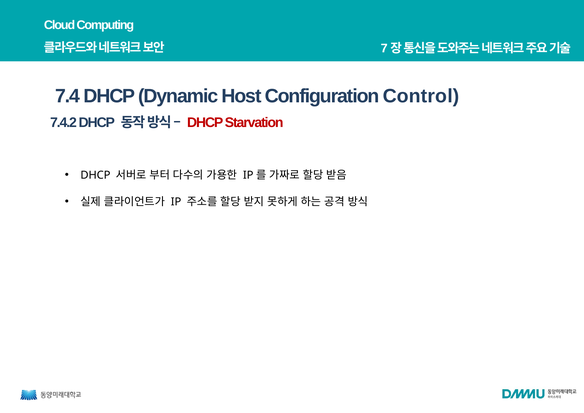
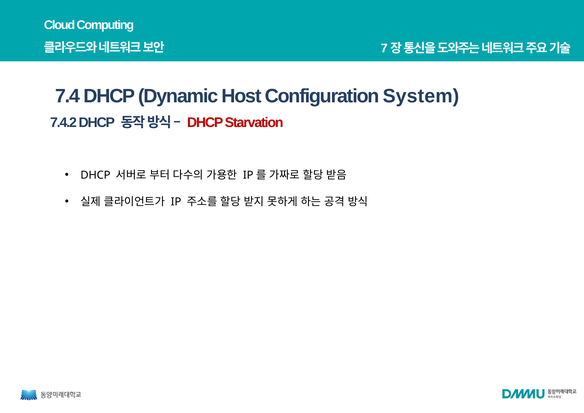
Control: Control -> System
